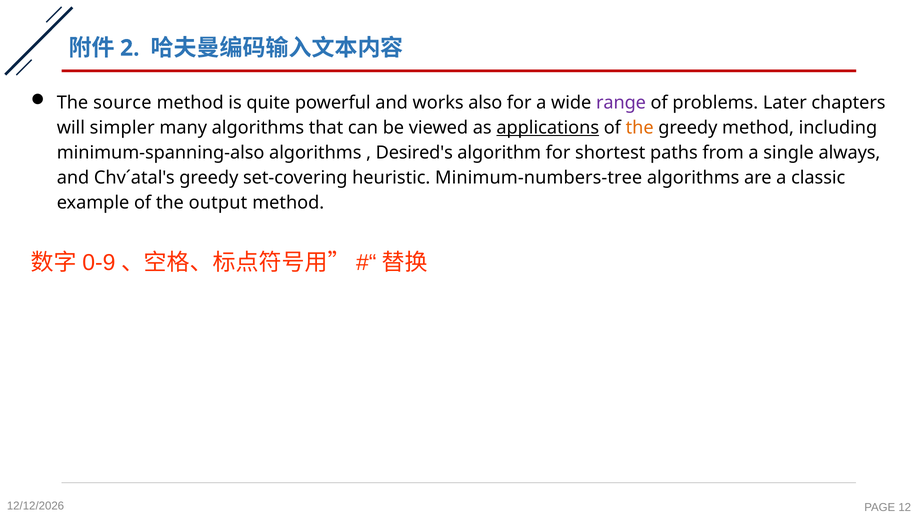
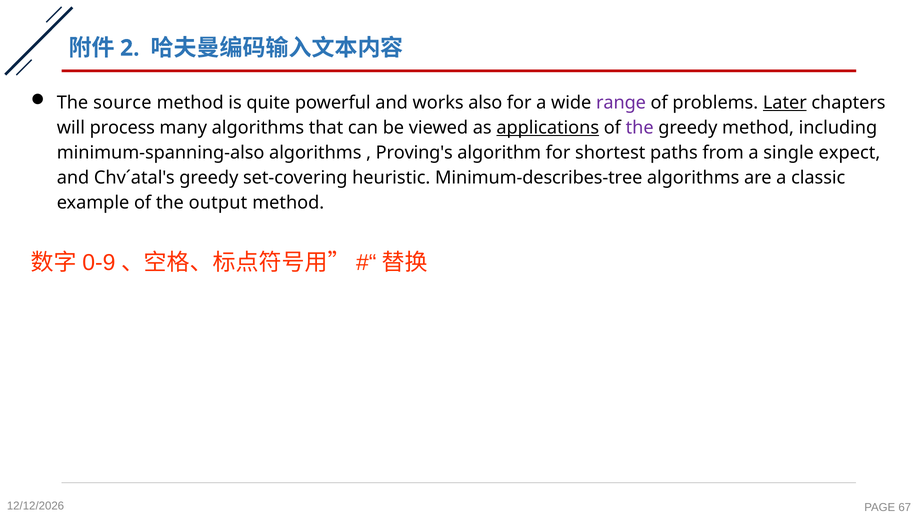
Later underline: none -> present
simpler: simpler -> process
the at (640, 128) colour: orange -> purple
Desired's: Desired's -> Proving's
always: always -> expect
Minimum-numbers-tree: Minimum-numbers-tree -> Minimum-describes-tree
12: 12 -> 67
